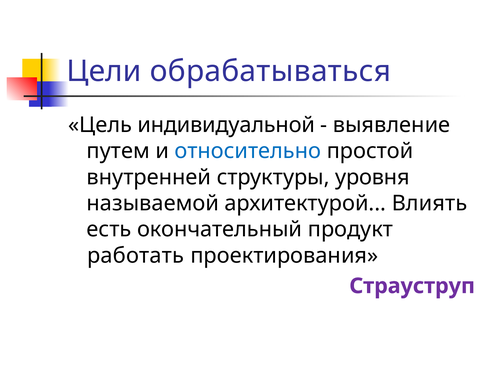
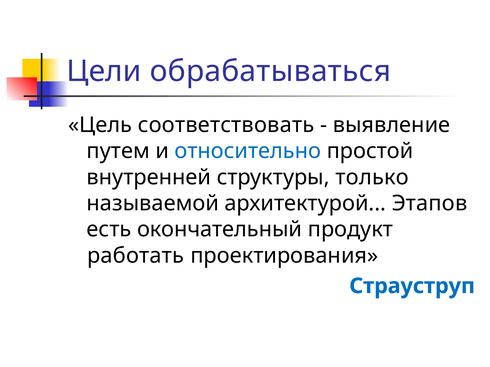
индивидуальной: индивидуальной -> соответствовать
уровня: уровня -> только
Влиять: Влиять -> Этапов
Страуструп colour: purple -> blue
